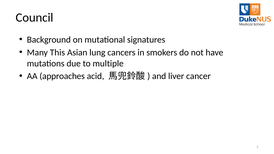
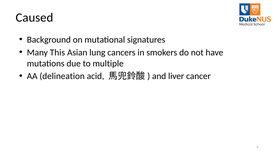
Council: Council -> Caused
approaches: approaches -> delineation
